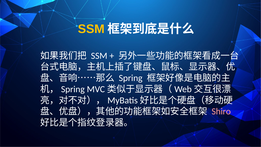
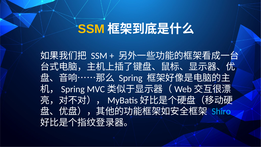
Shiro colour: pink -> light blue
